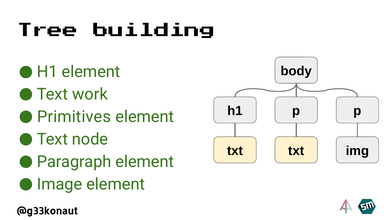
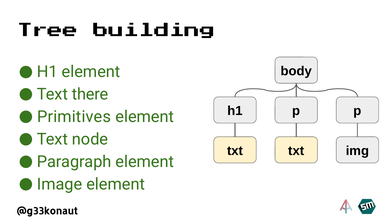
work: work -> there
